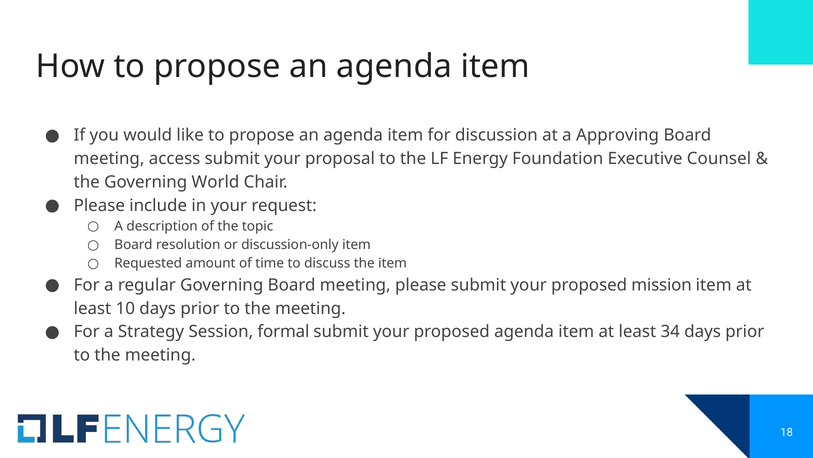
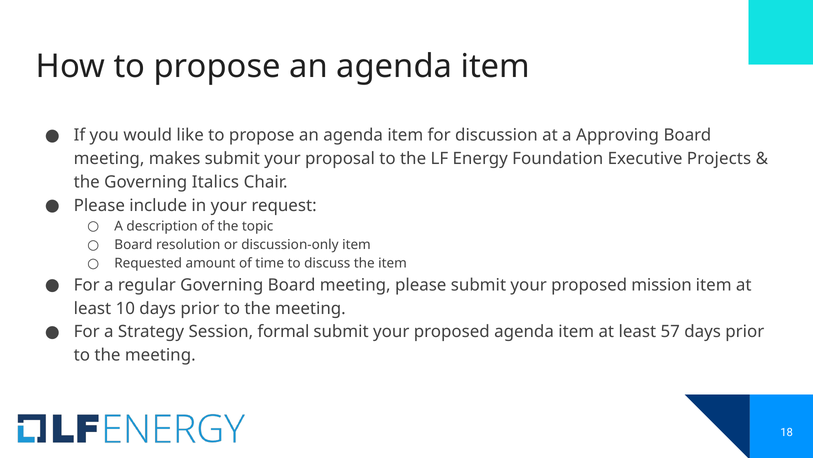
access: access -> makes
Counsel: Counsel -> Projects
World: World -> Italics
34: 34 -> 57
